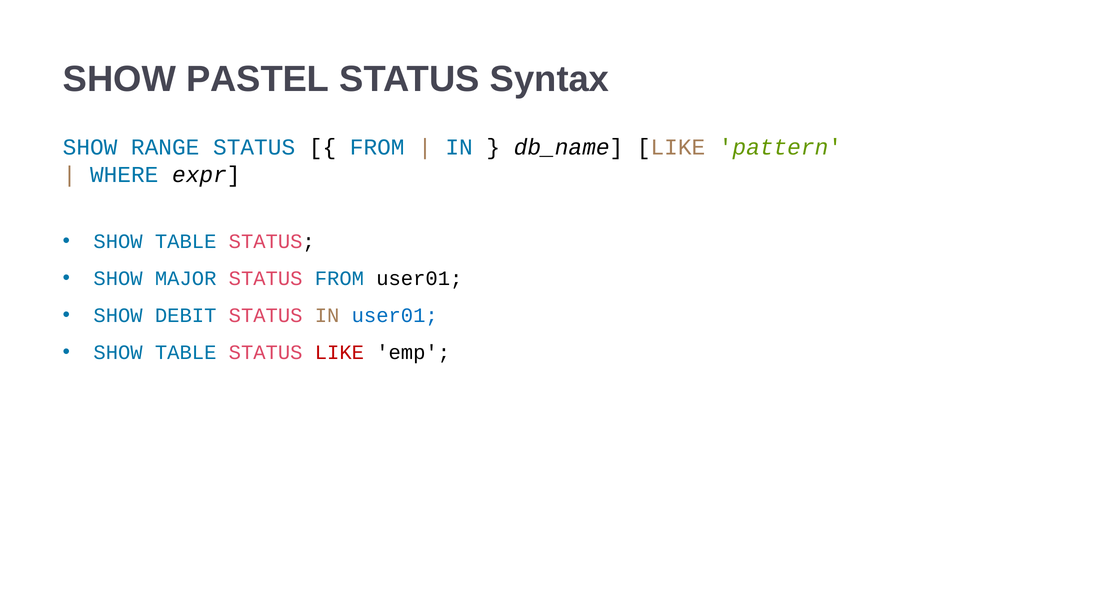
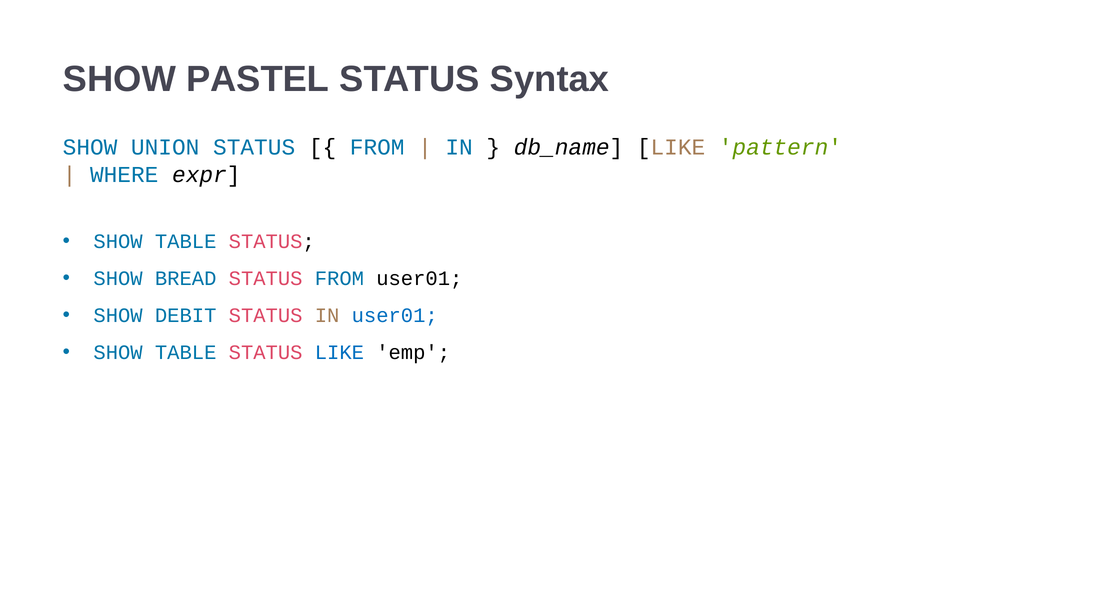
RANGE: RANGE -> UNION
MAJOR: MAJOR -> BREAD
LIKE at (339, 352) colour: red -> blue
